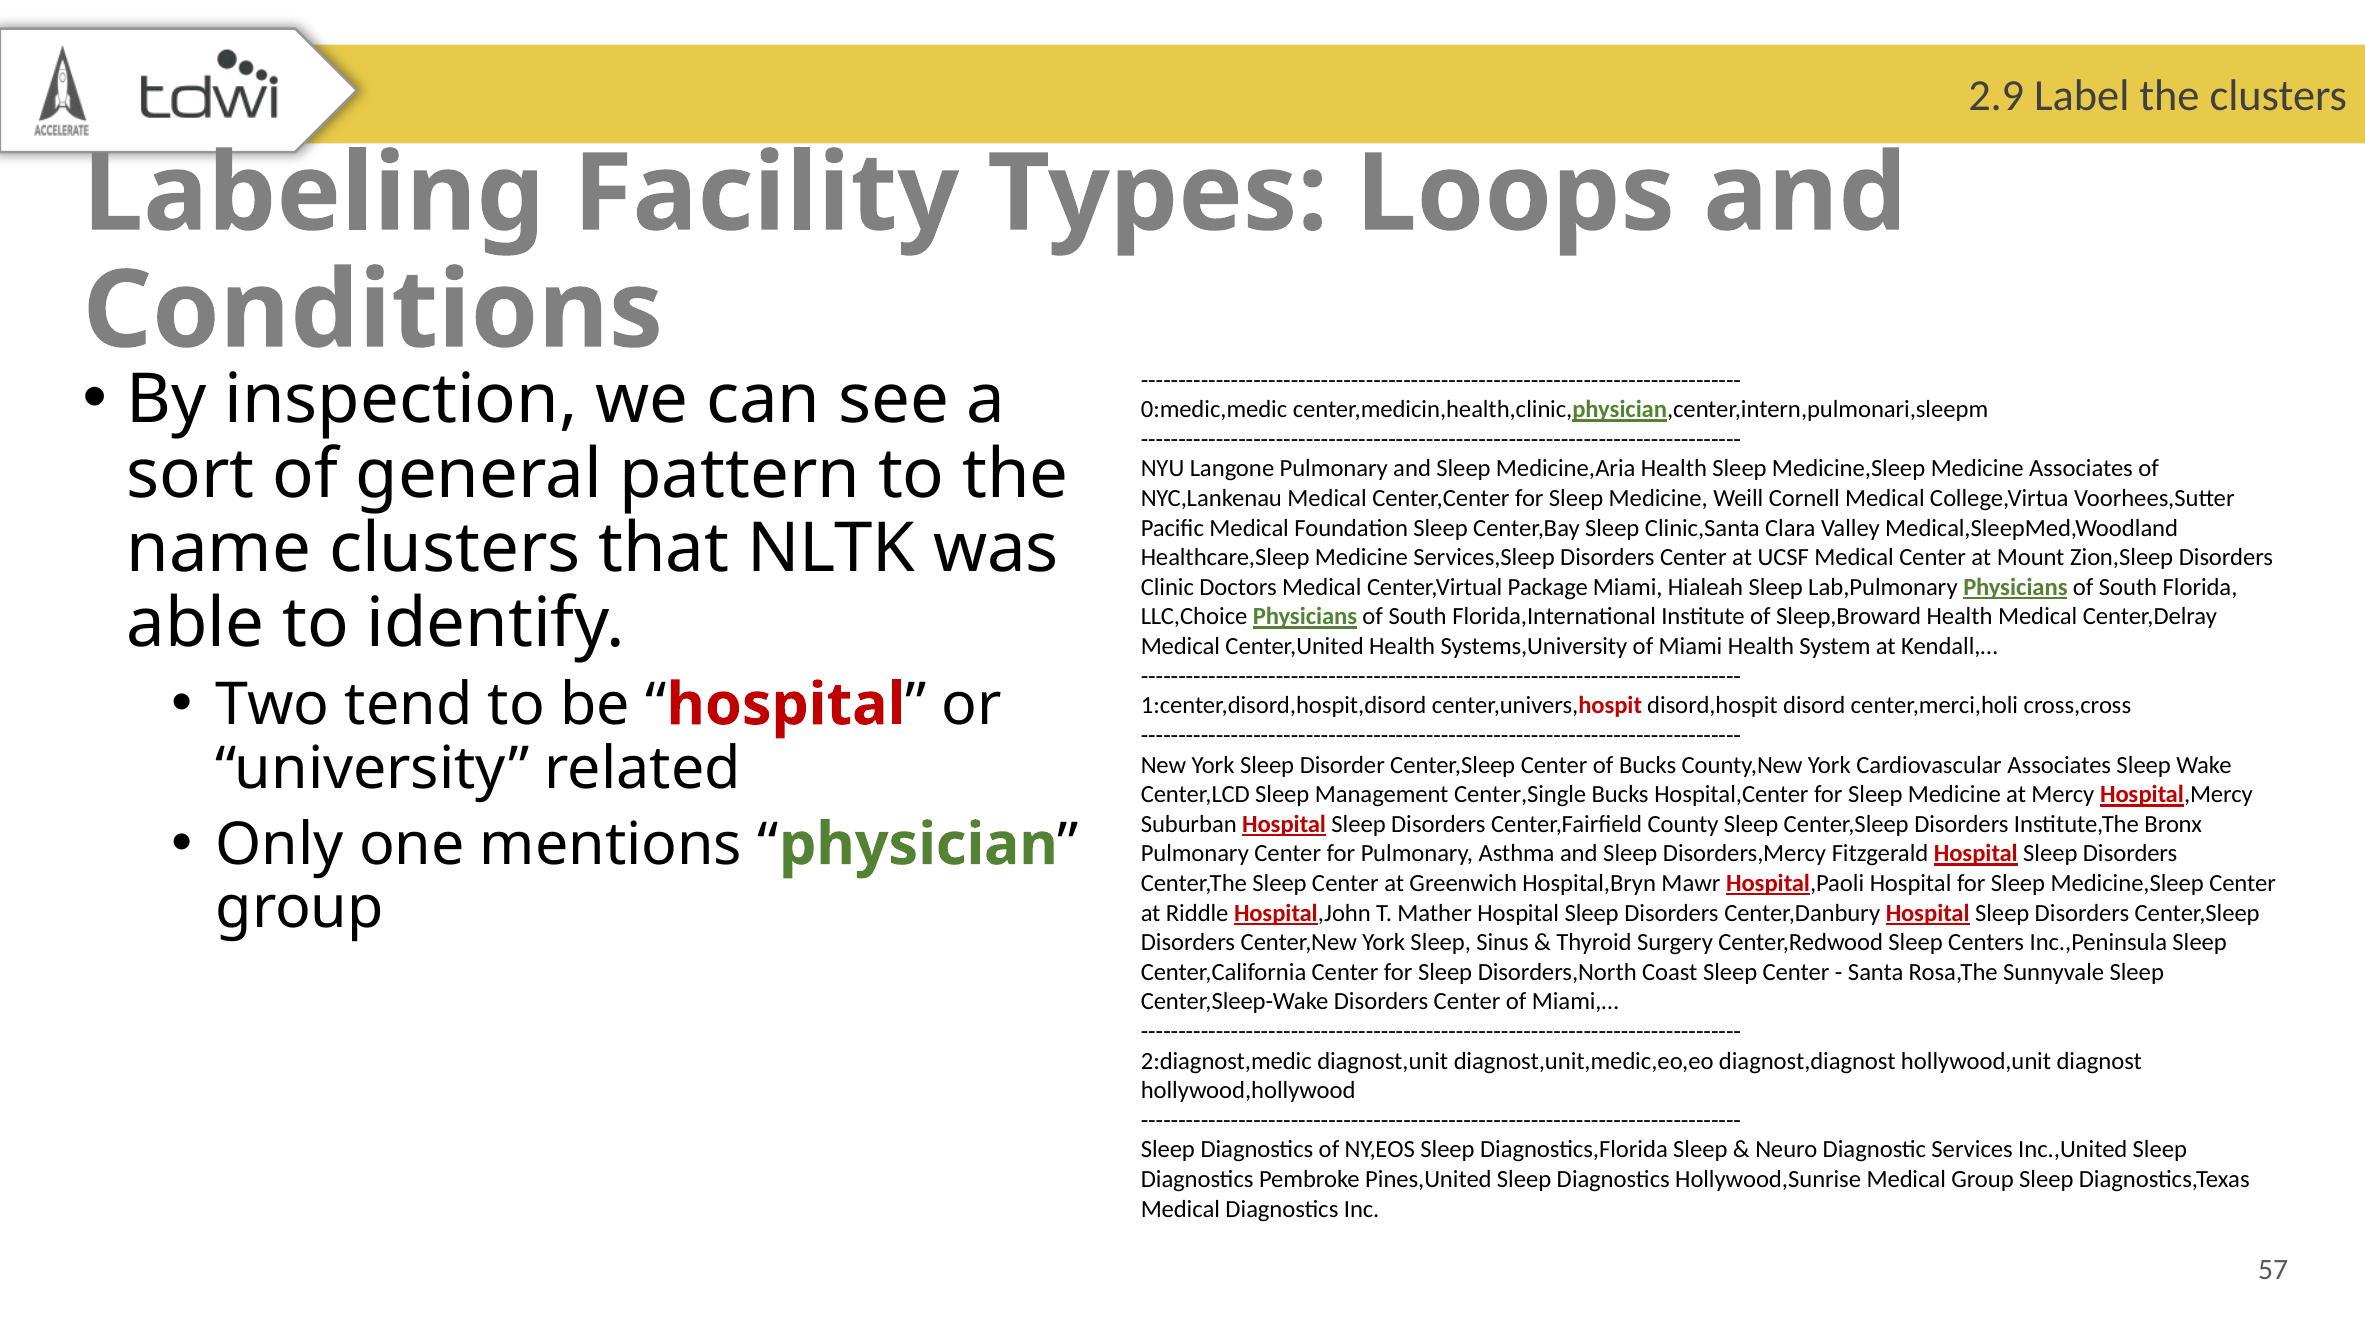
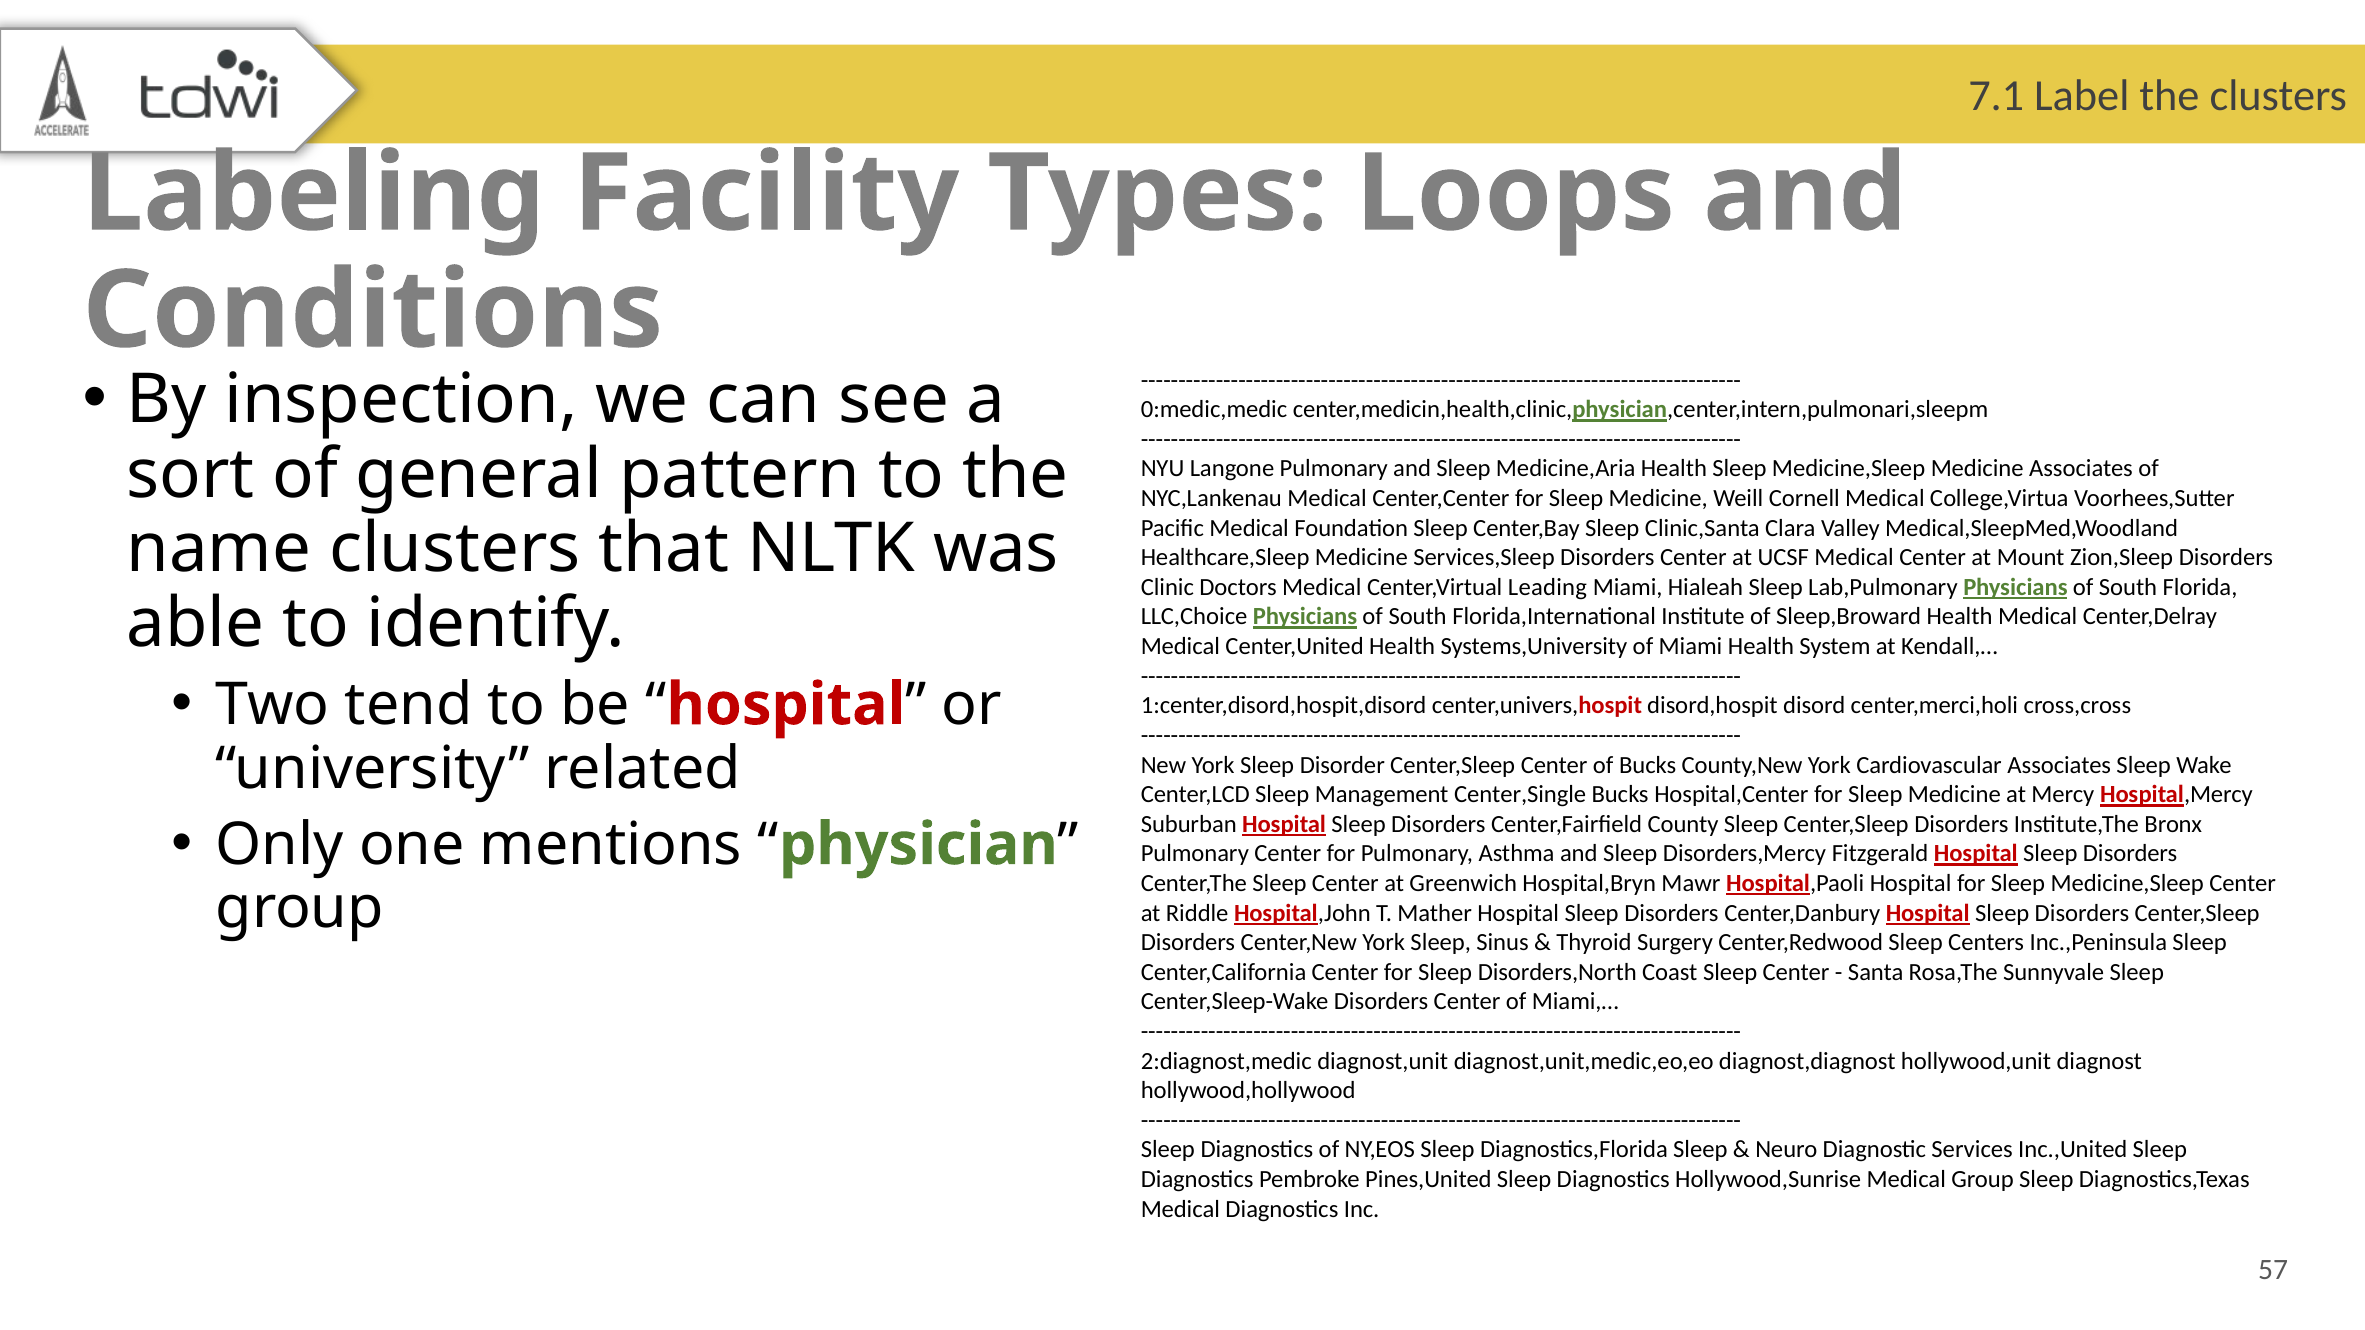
2.9: 2.9 -> 7.1
Package: Package -> Leading
